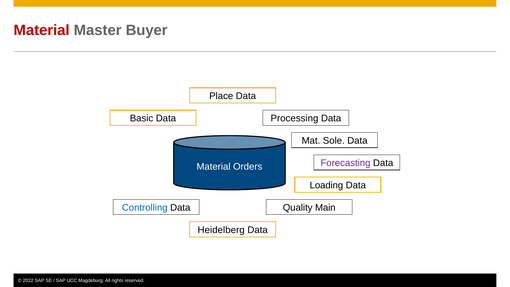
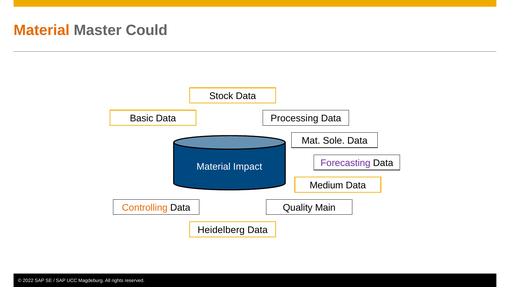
Material at (42, 30) colour: red -> orange
Buyer: Buyer -> Could
Place: Place -> Stock
Orders: Orders -> Impact
Loading: Loading -> Medium
Controlling colour: blue -> orange
